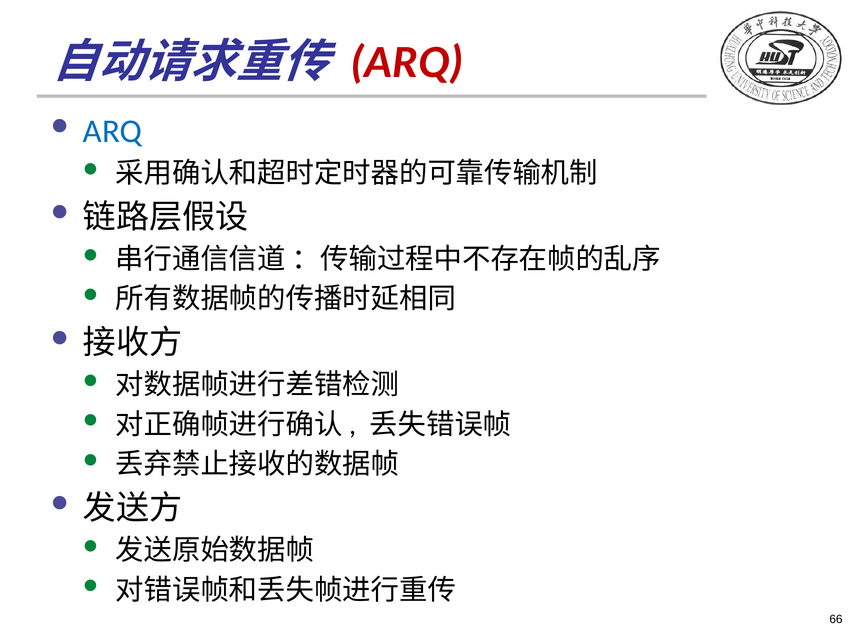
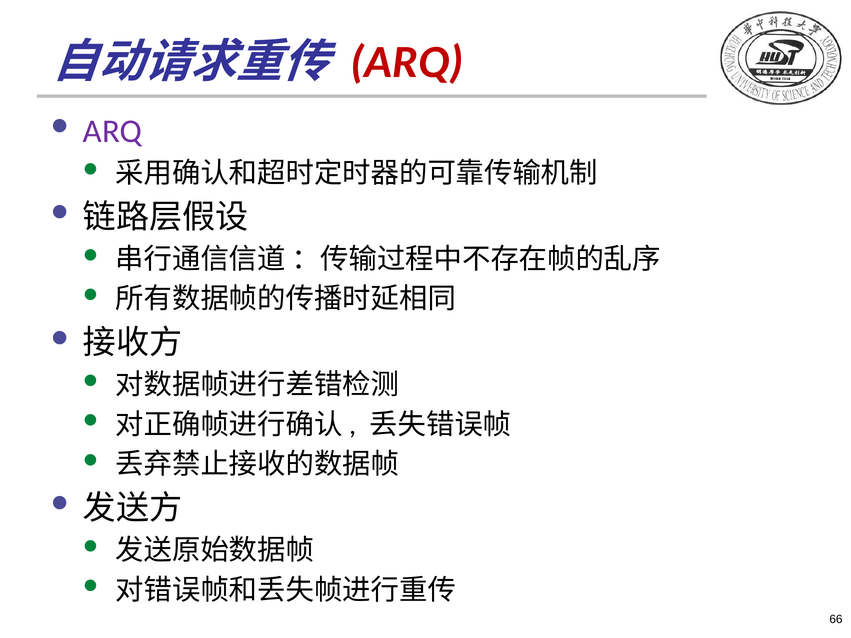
ARQ at (113, 131) colour: blue -> purple
